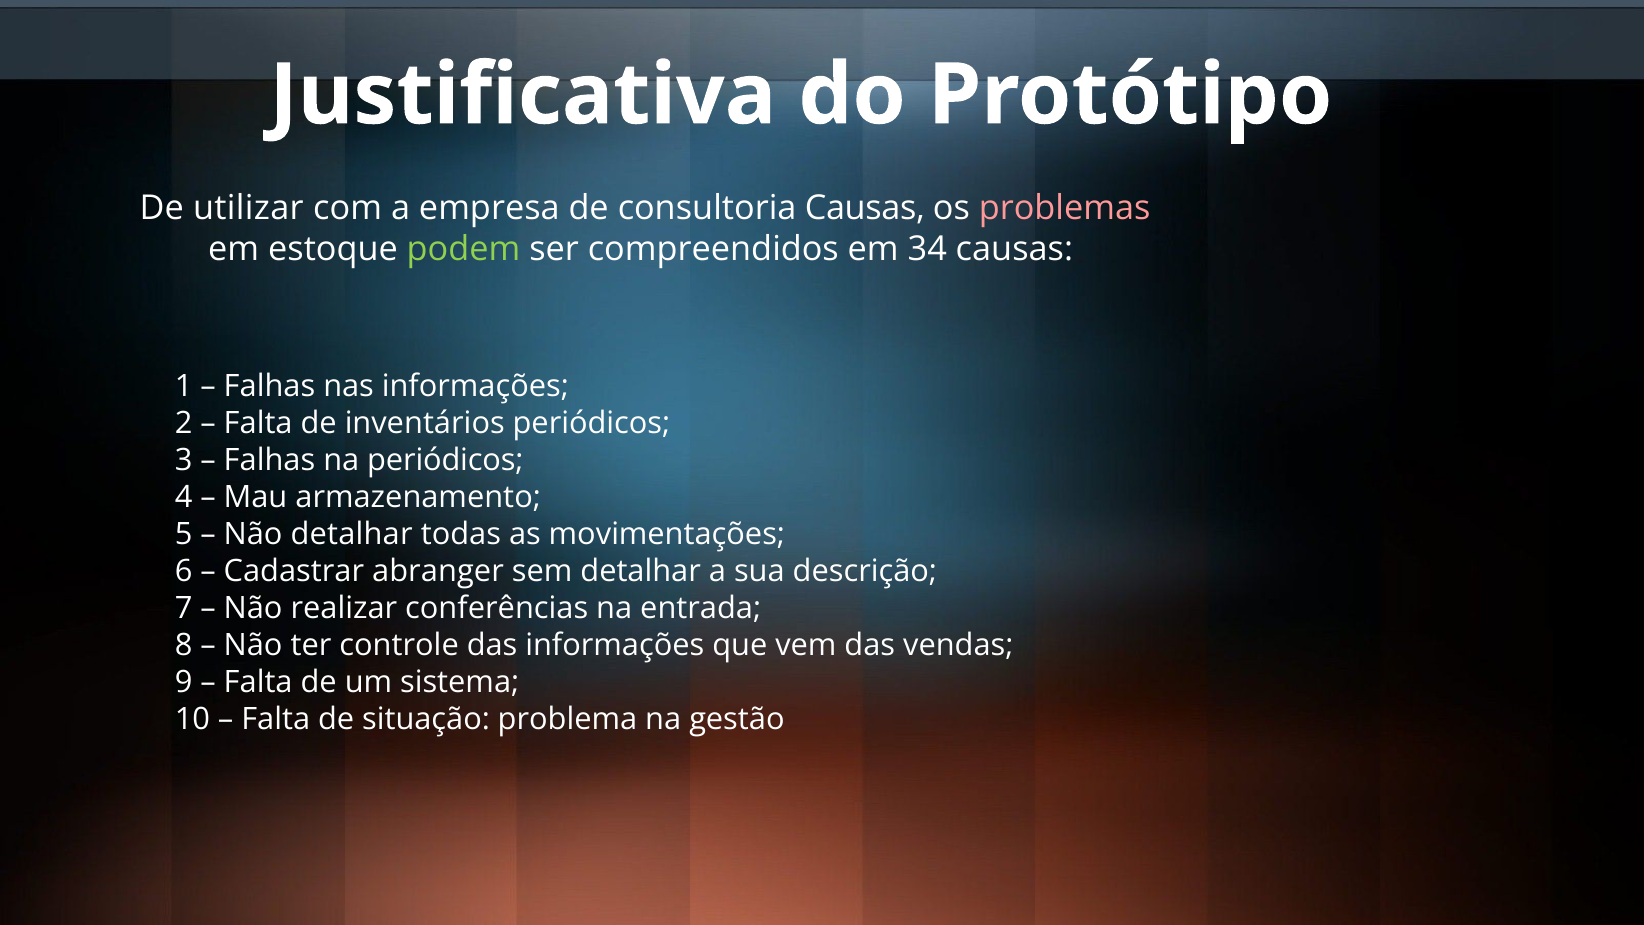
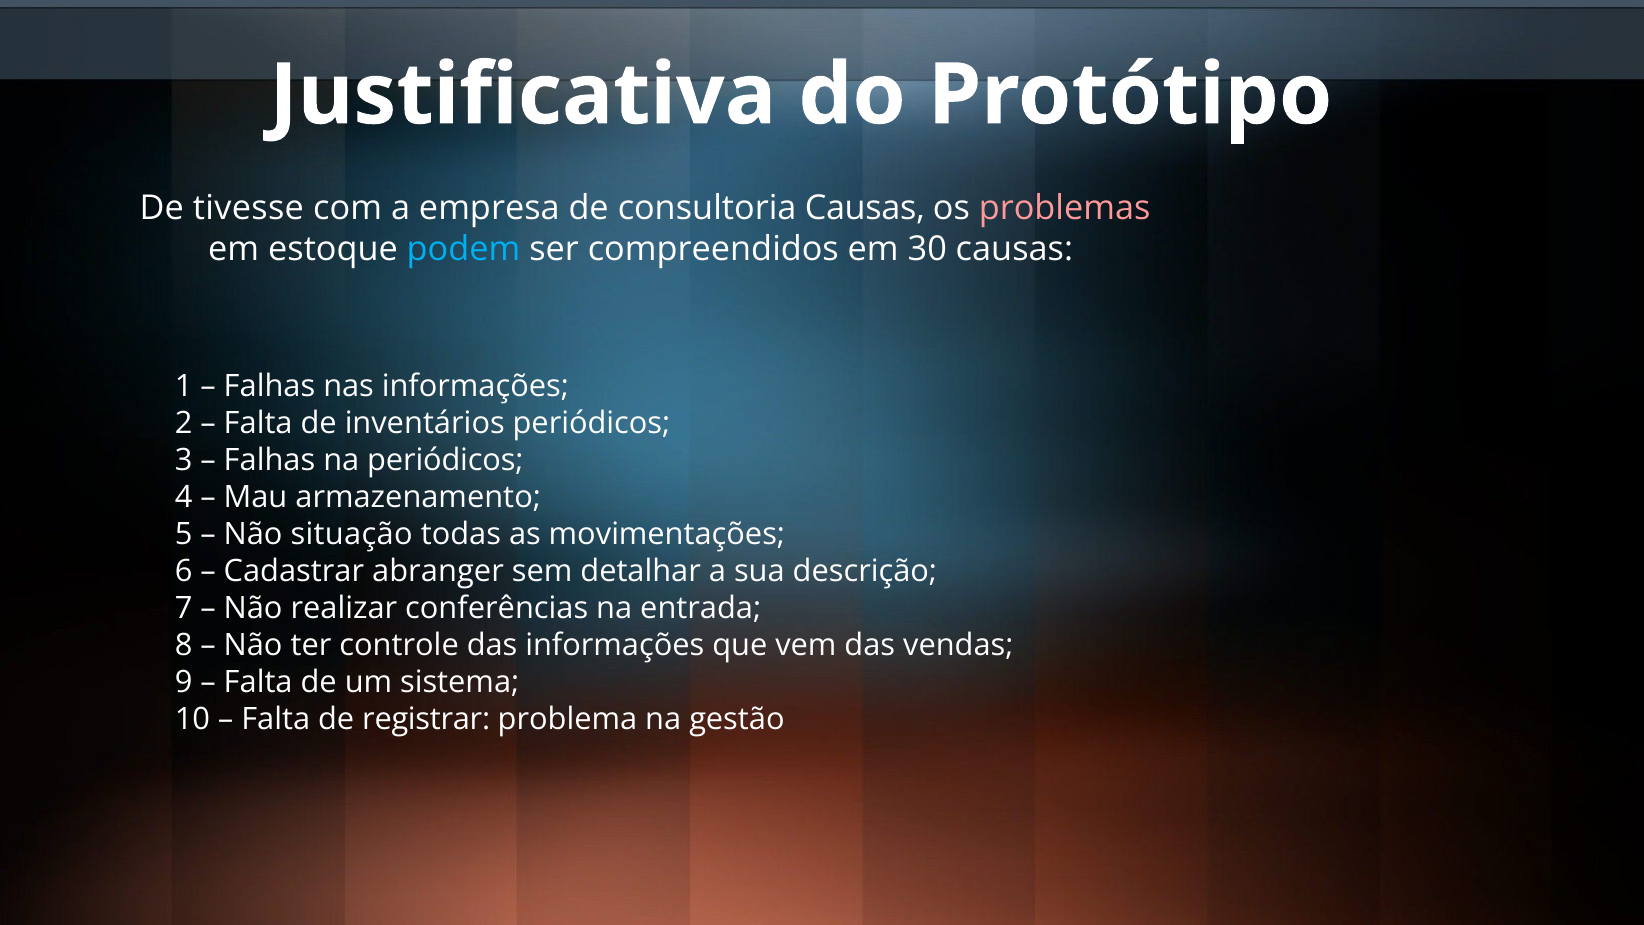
utilizar: utilizar -> tivesse
podem colour: light green -> light blue
34: 34 -> 30
Não detalhar: detalhar -> situação
situação: situação -> registrar
